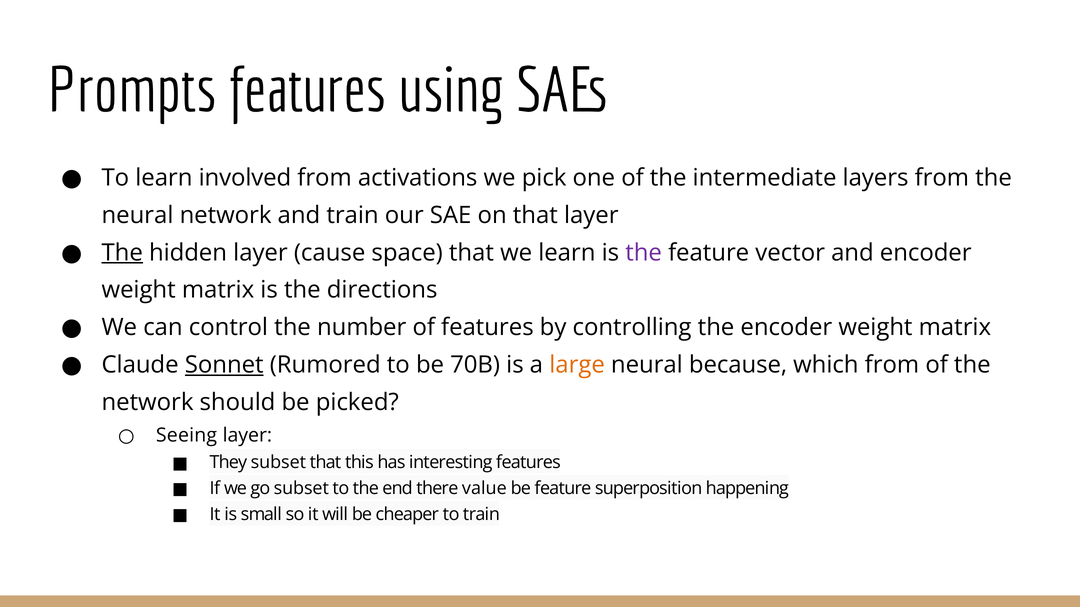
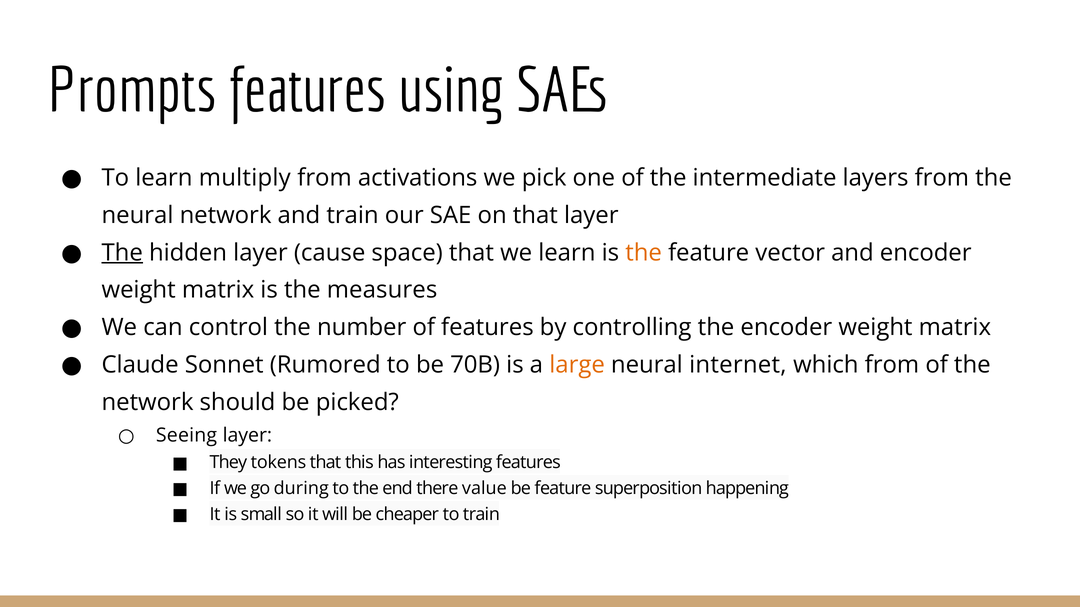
involved: involved -> multiply
the at (644, 253) colour: purple -> orange
directions: directions -> measures
Sonnet underline: present -> none
because: because -> internet
They subset: subset -> tokens
go subset: subset -> during
